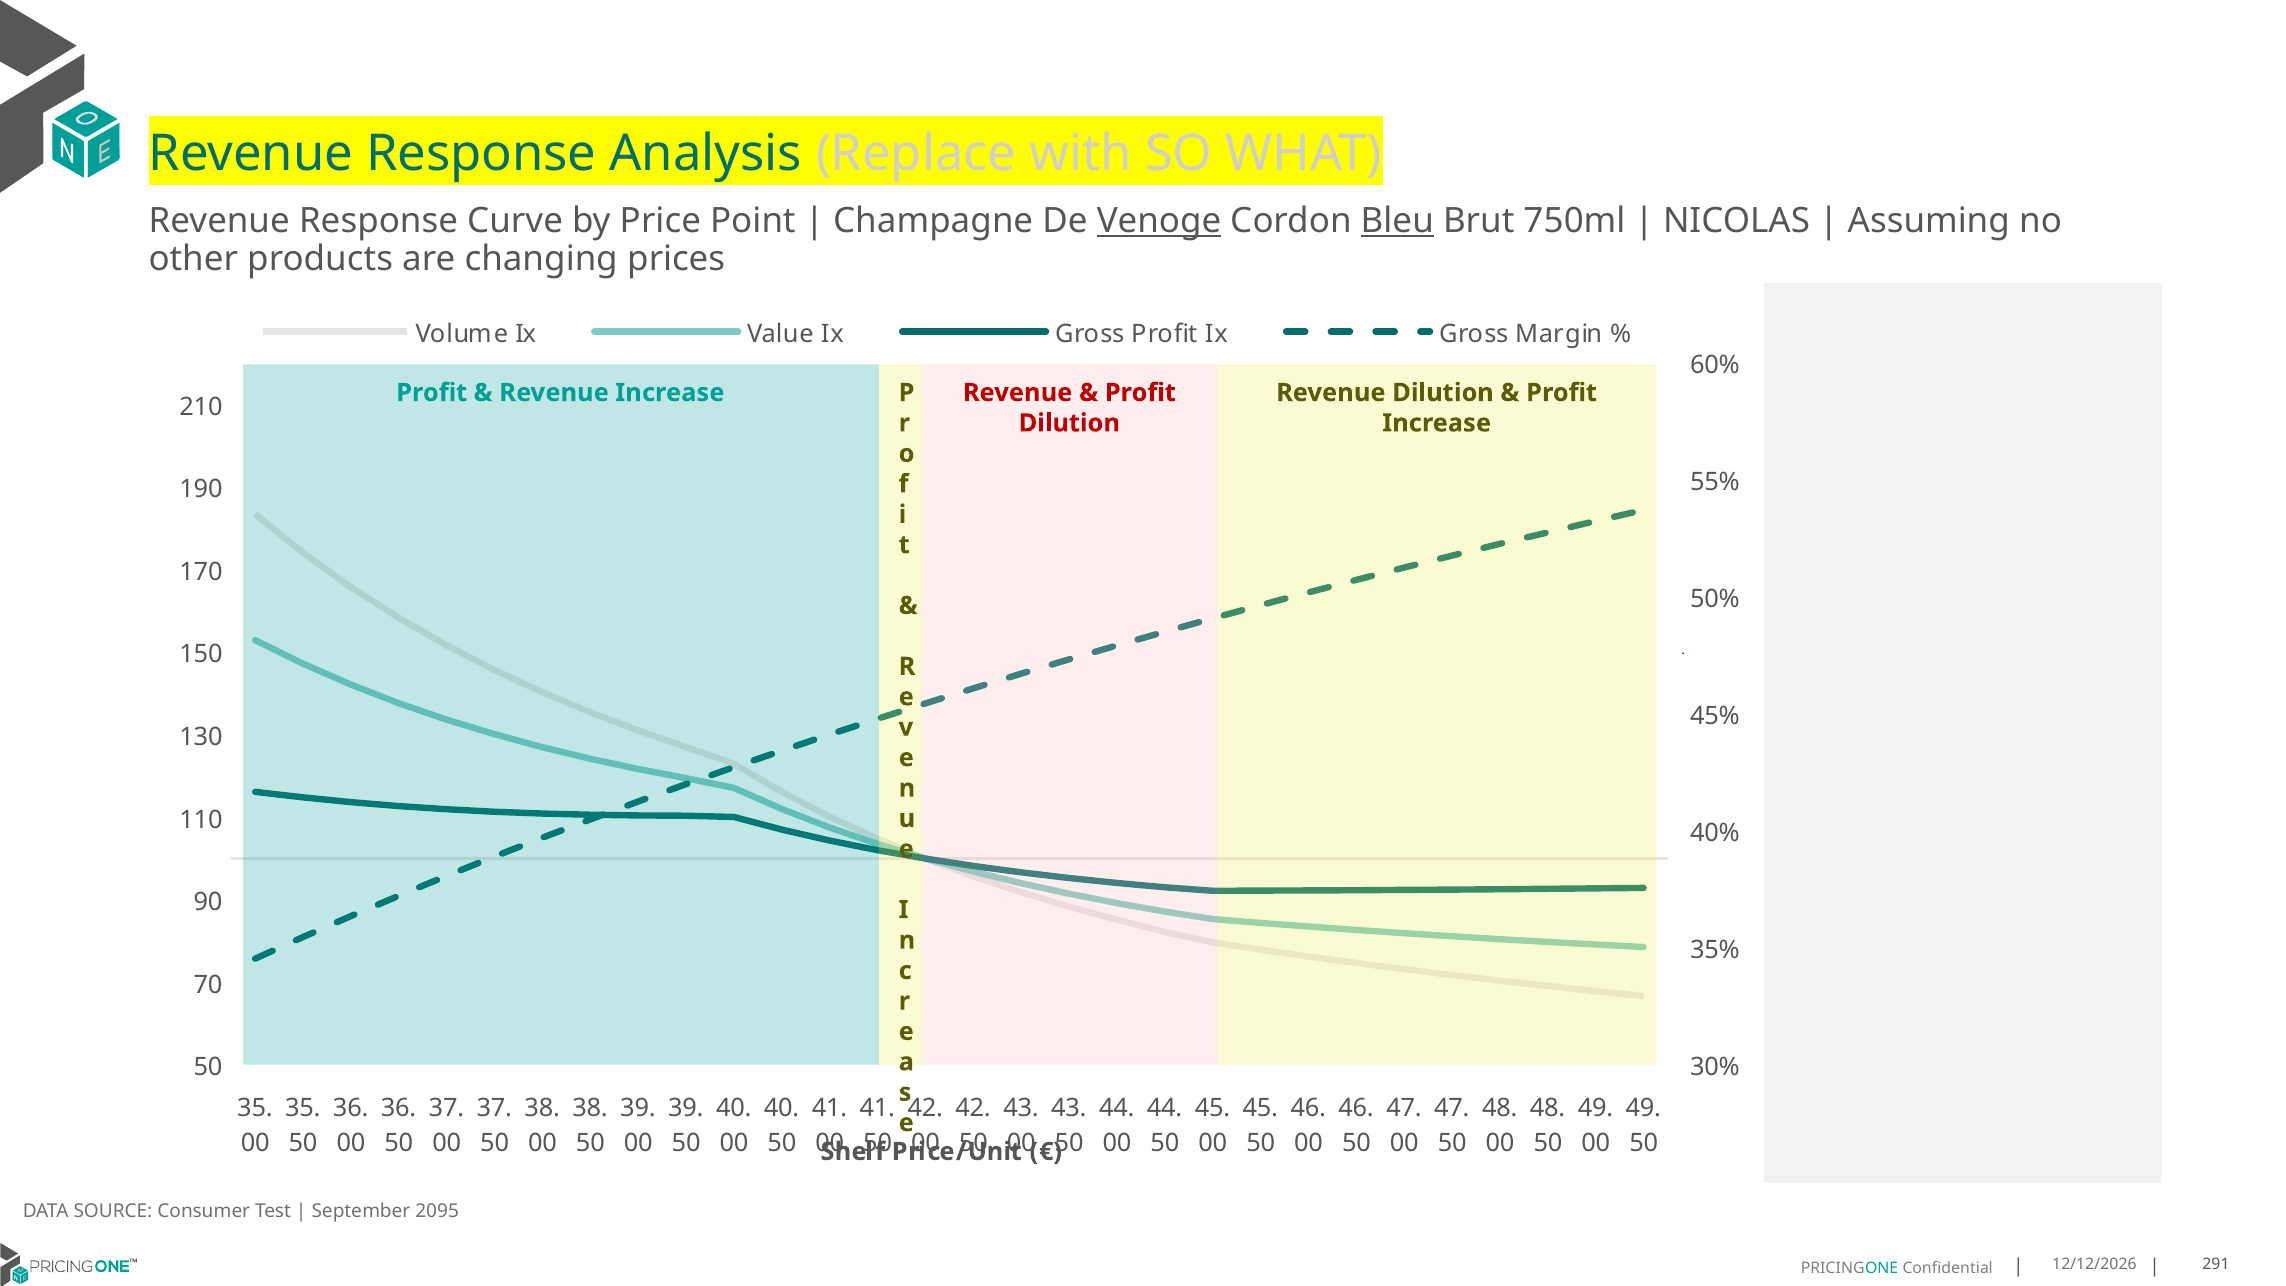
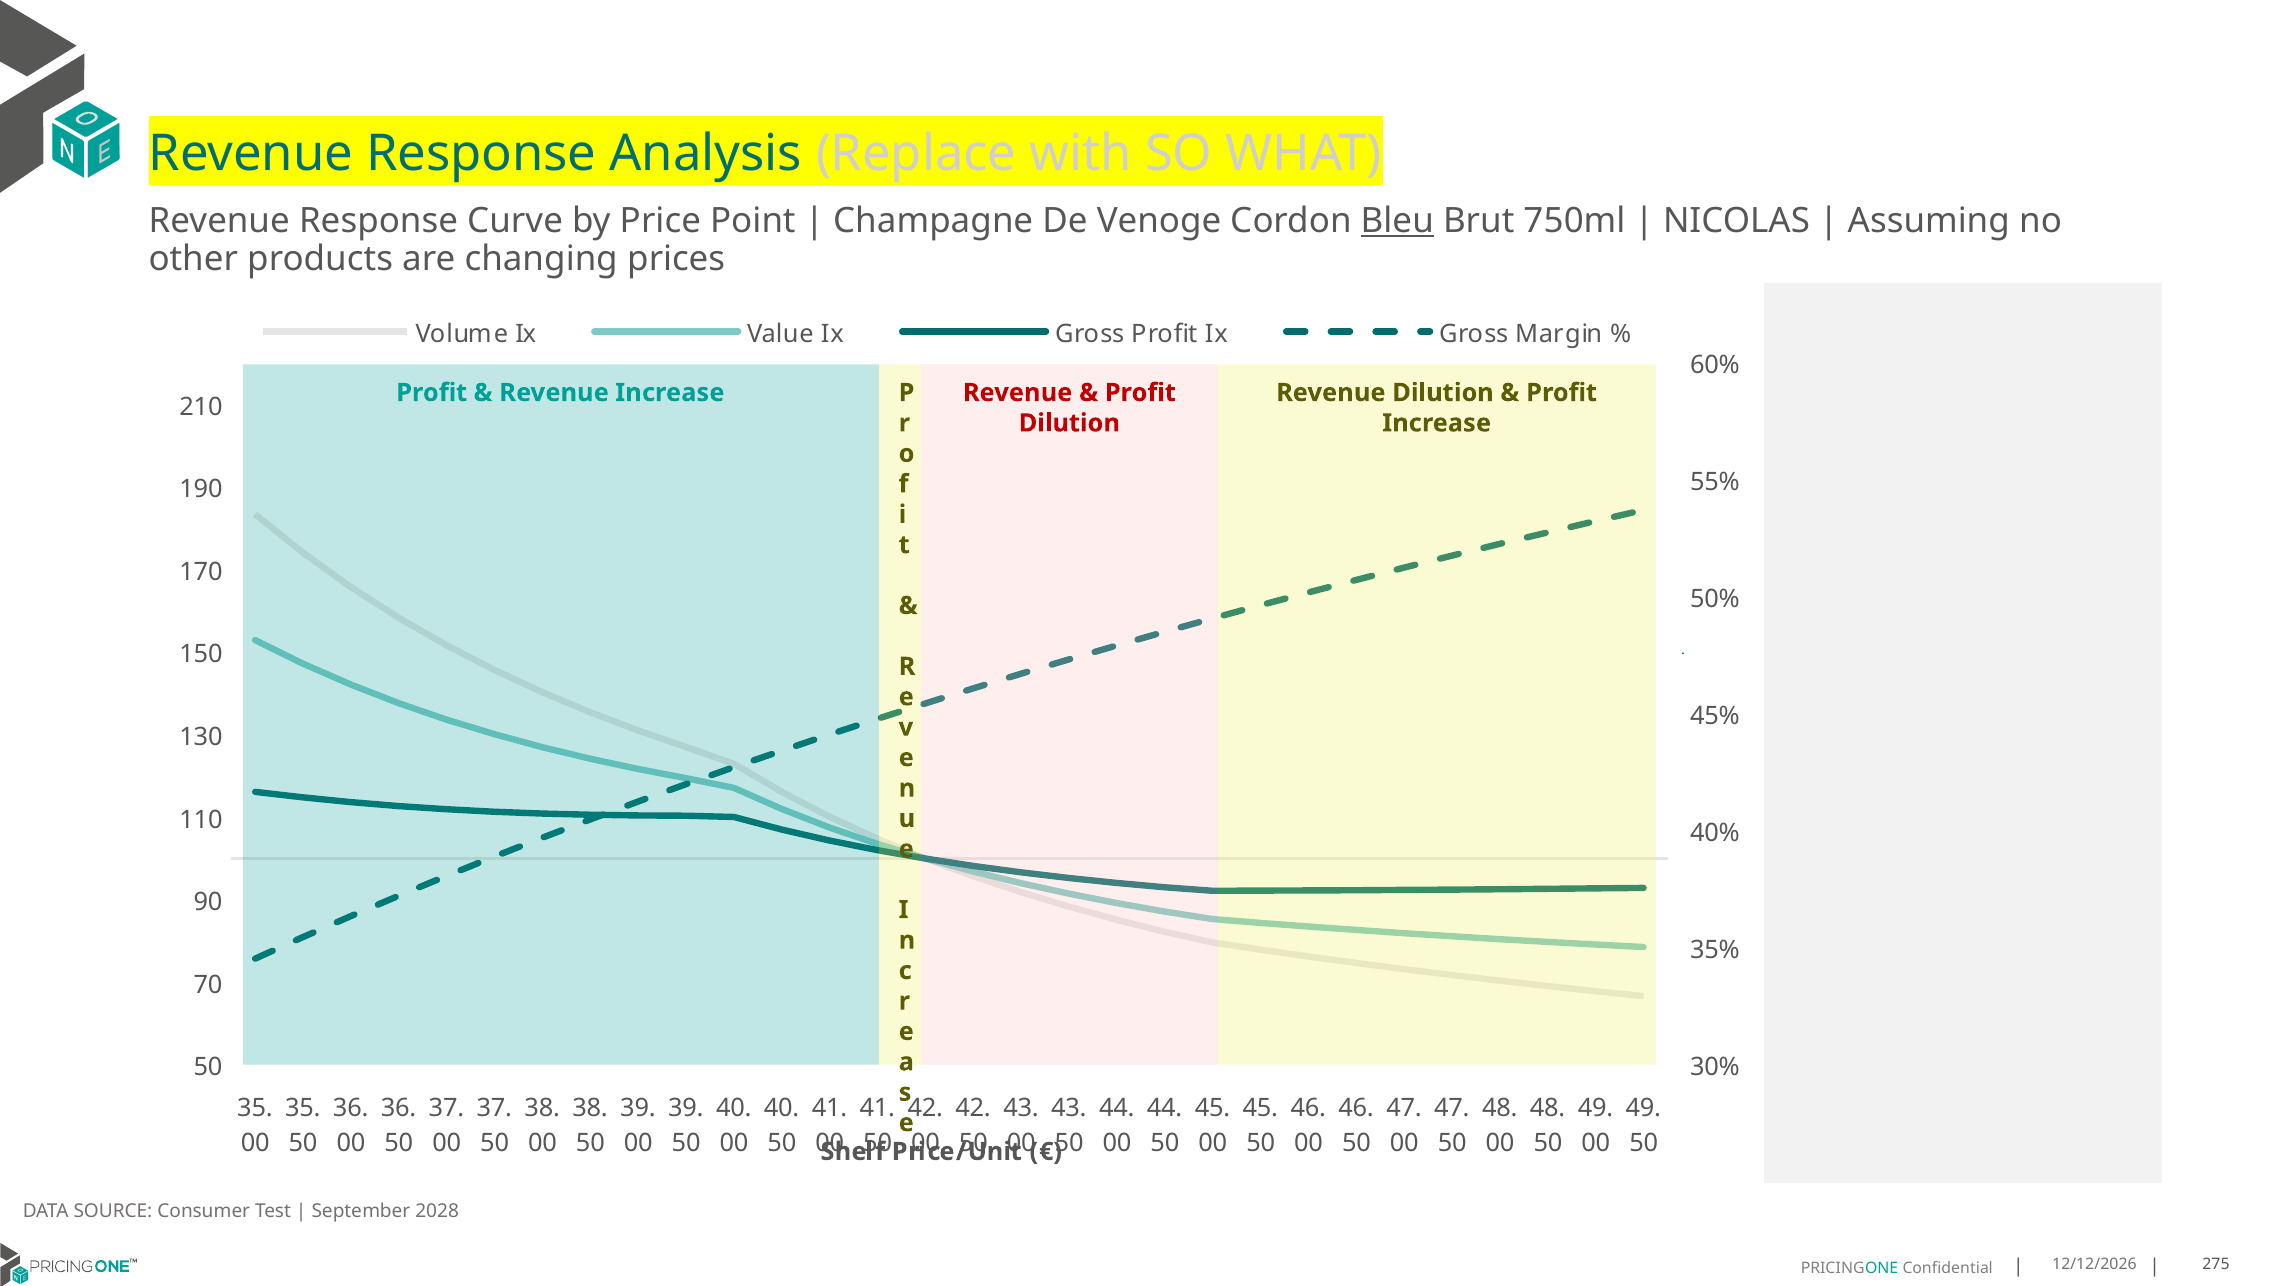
Venoge underline: present -> none
2095: 2095 -> 2028
291: 291 -> 275
